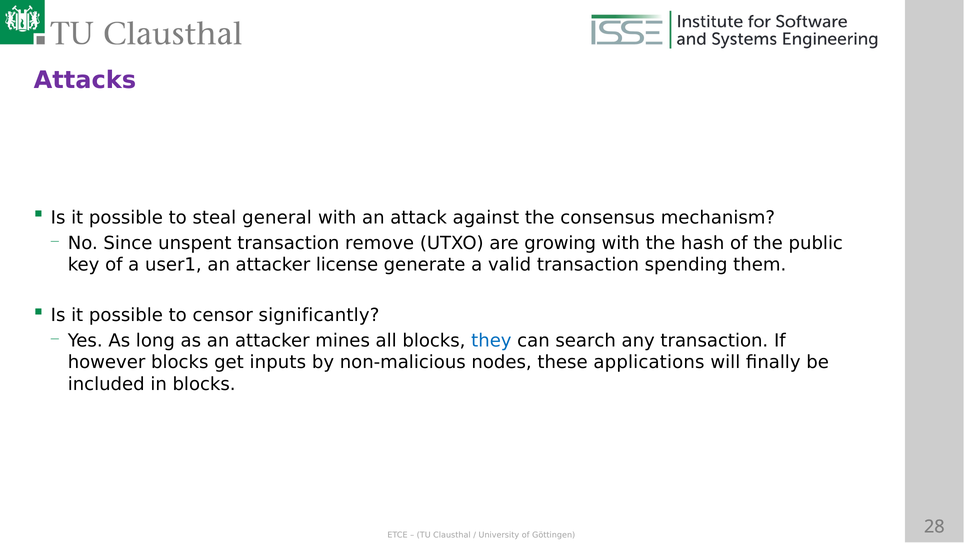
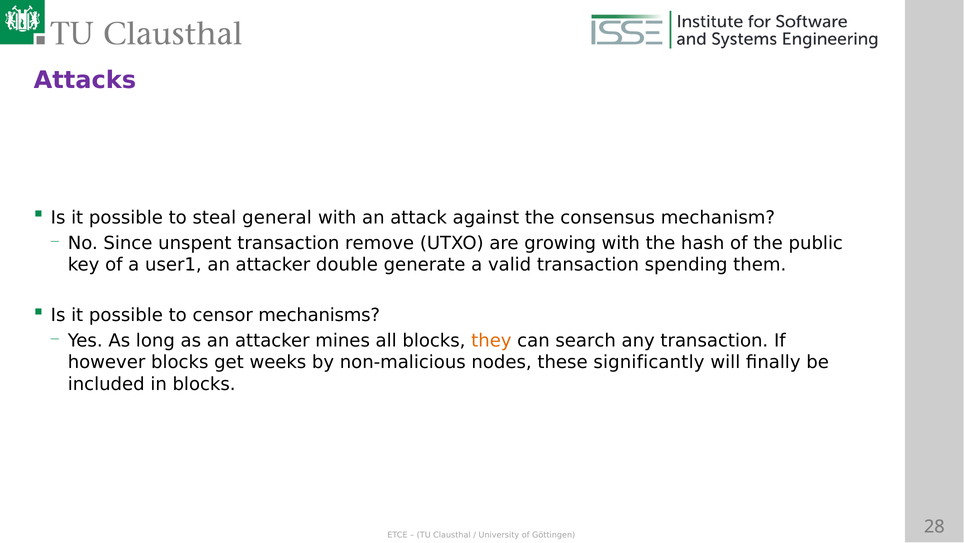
license: license -> double
significantly: significantly -> mechanisms
they colour: blue -> orange
inputs: inputs -> weeks
applications: applications -> significantly
